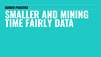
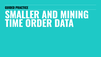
FAIRLY: FAIRLY -> ORDER
